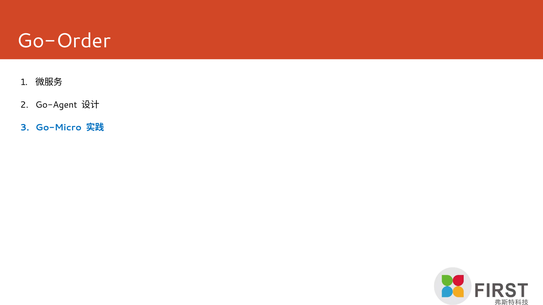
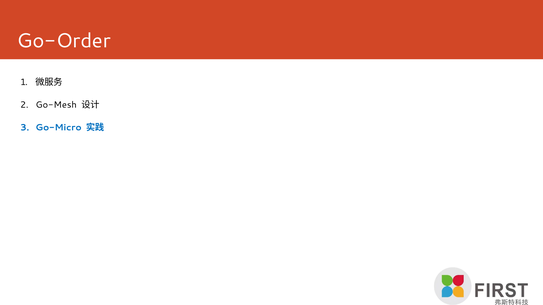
Go-Agent: Go-Agent -> Go-Mesh
